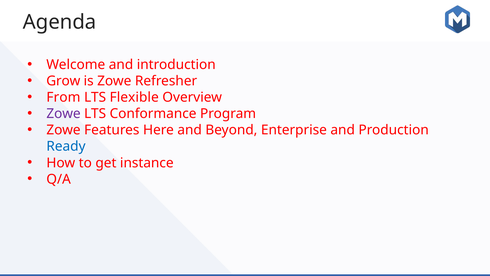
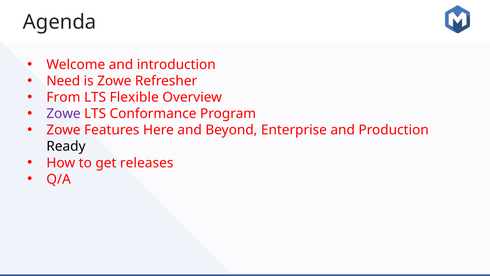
Grow: Grow -> Need
Ready colour: blue -> black
instance: instance -> releases
